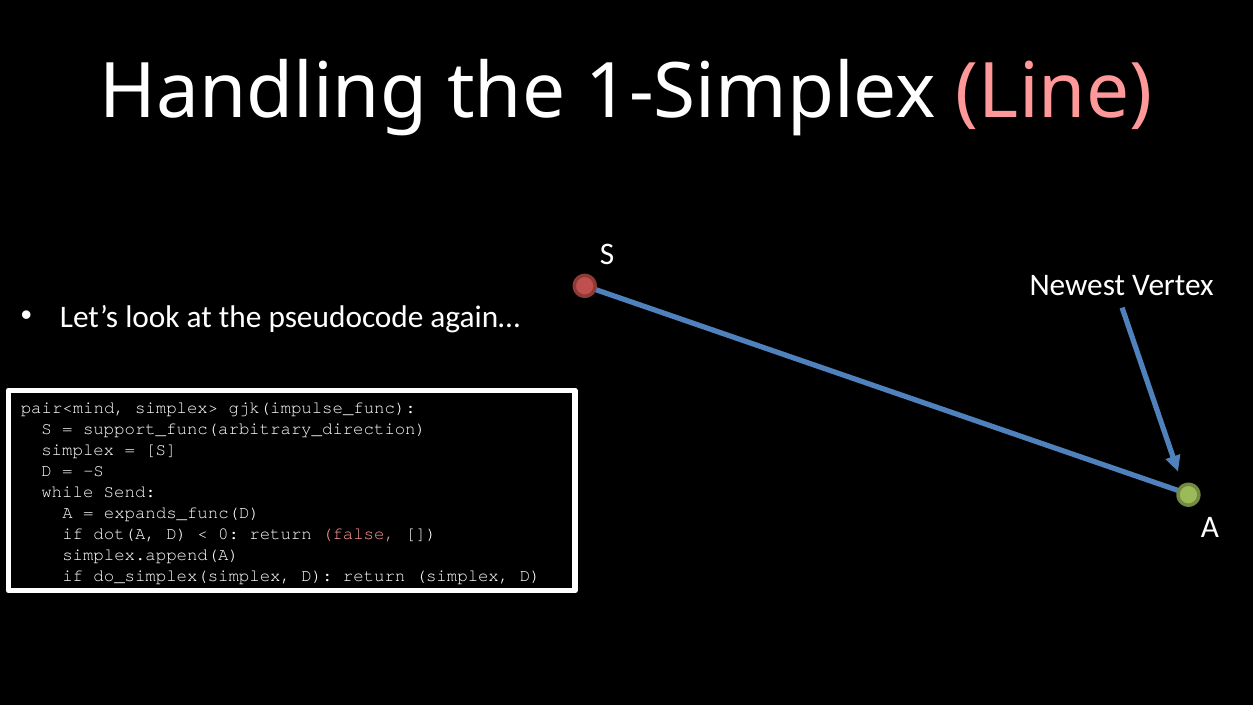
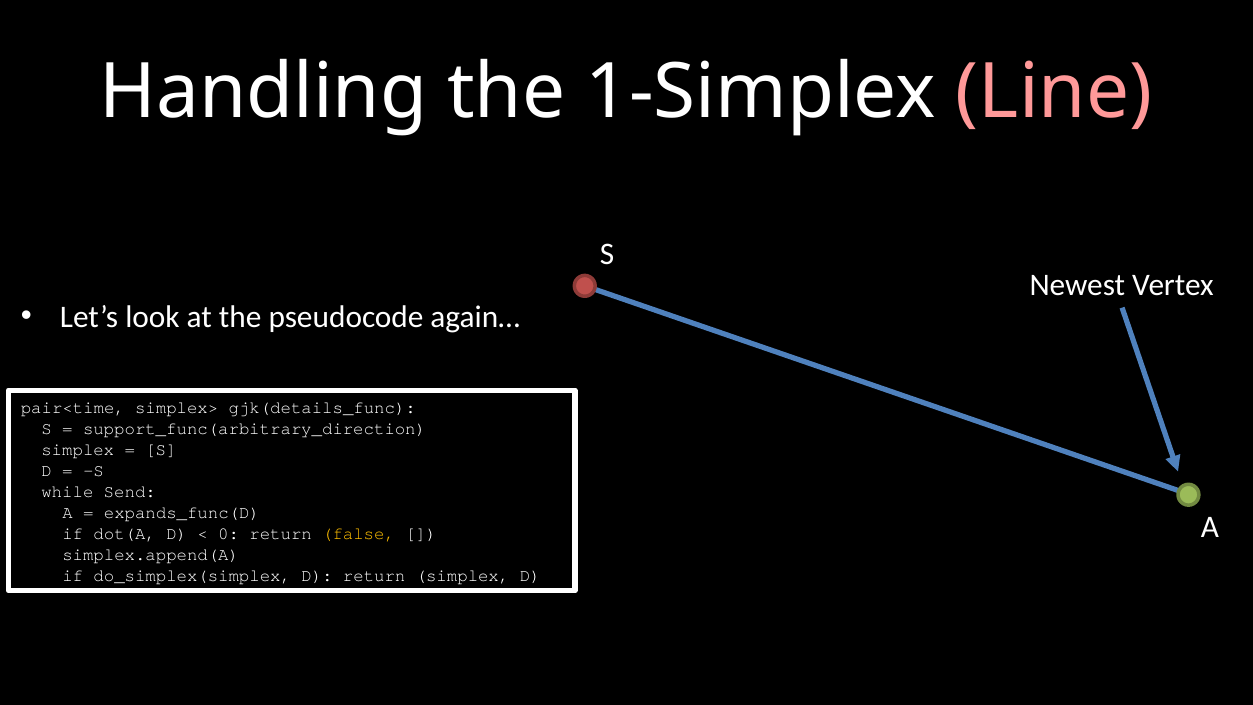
pair<mind: pair<mind -> pair<time
gjk(impulse_func: gjk(impulse_func -> gjk(details_func
false colour: pink -> yellow
